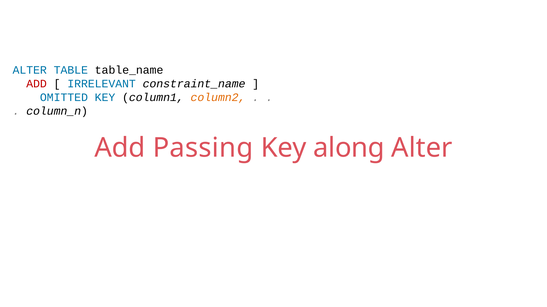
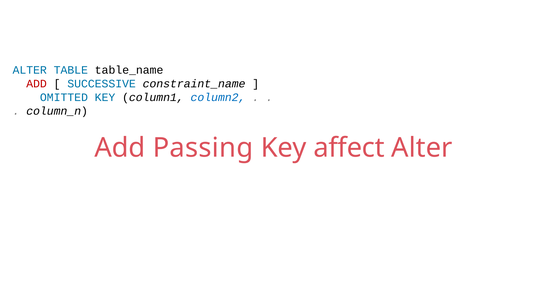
IRRELEVANT: IRRELEVANT -> SUCCESSIVE
column2 colour: orange -> blue
along: along -> affect
